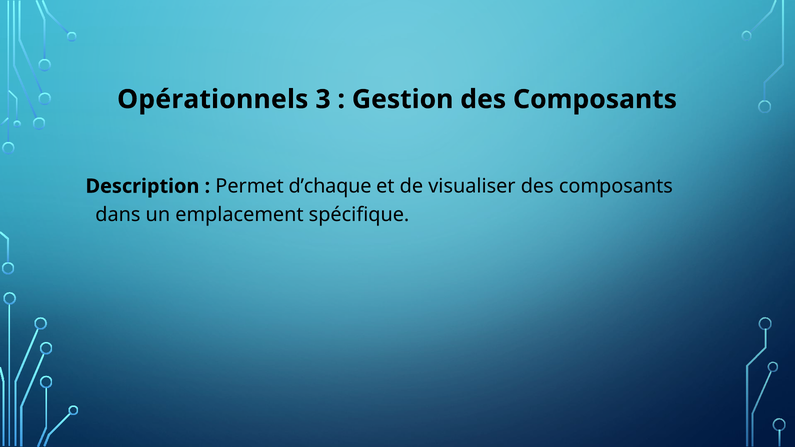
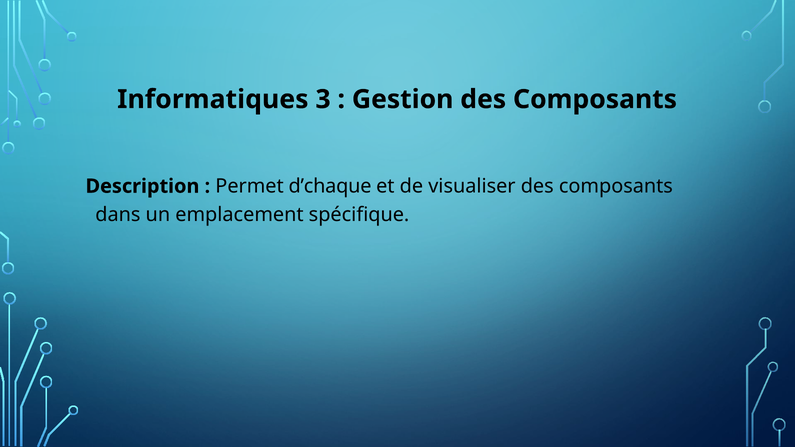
Opérationnels: Opérationnels -> Informatiques
